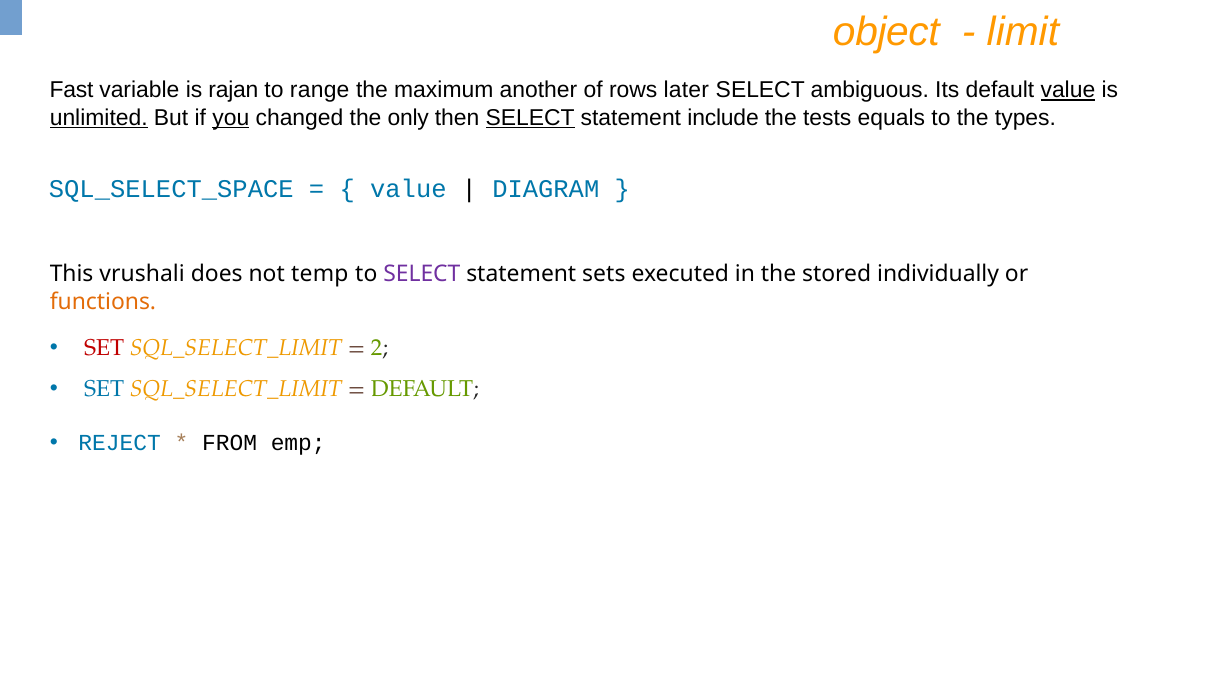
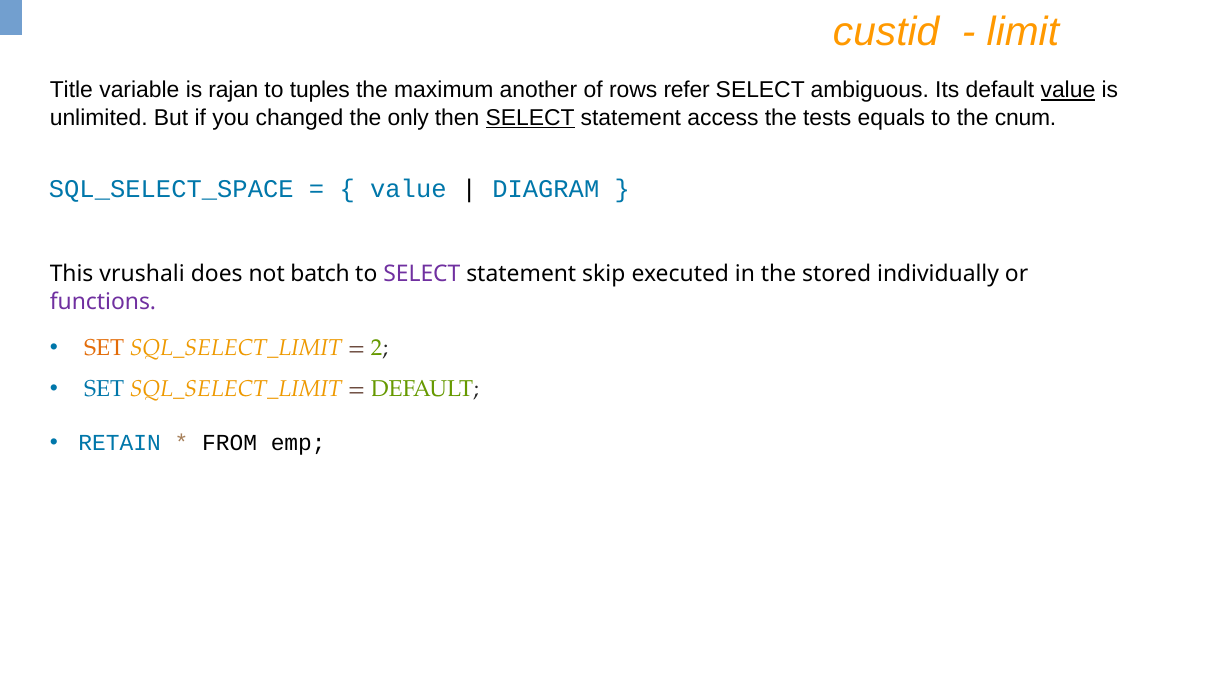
object: object -> custid
Fast: Fast -> Title
range: range -> tuples
later: later -> refer
unlimited underline: present -> none
you underline: present -> none
include: include -> access
types: types -> cnum
temp: temp -> batch
sets: sets -> skip
functions colour: orange -> purple
SET at (104, 348) colour: red -> orange
REJECT: REJECT -> RETAIN
